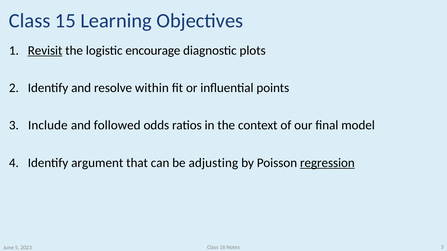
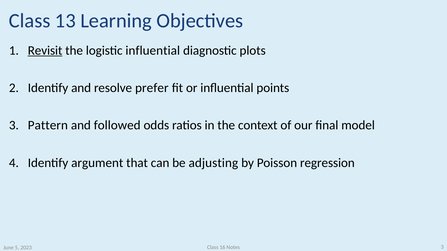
15: 15 -> 13
logistic encourage: encourage -> influential
within: within -> prefer
Include: Include -> Pattern
regression underline: present -> none
